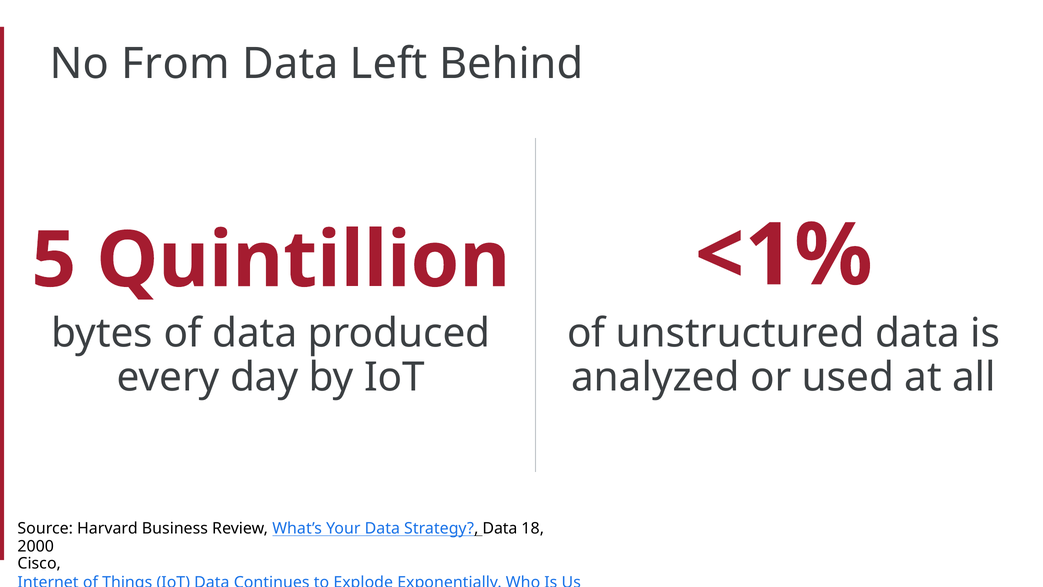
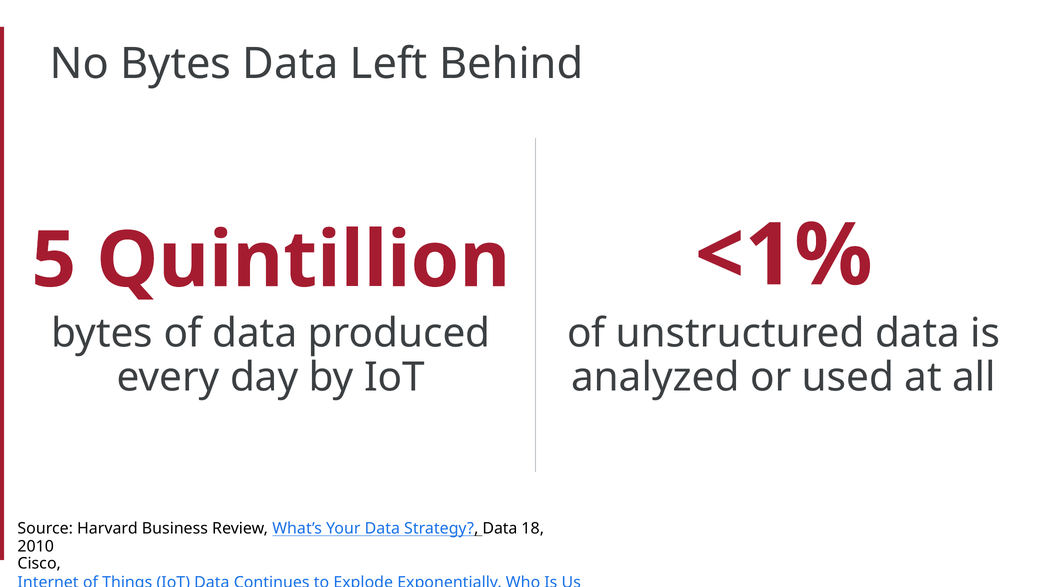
No From: From -> Bytes
2000: 2000 -> 2010
